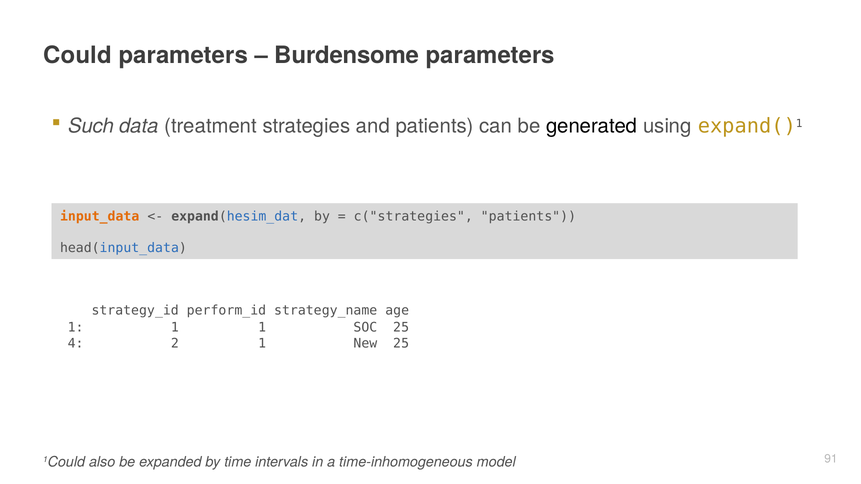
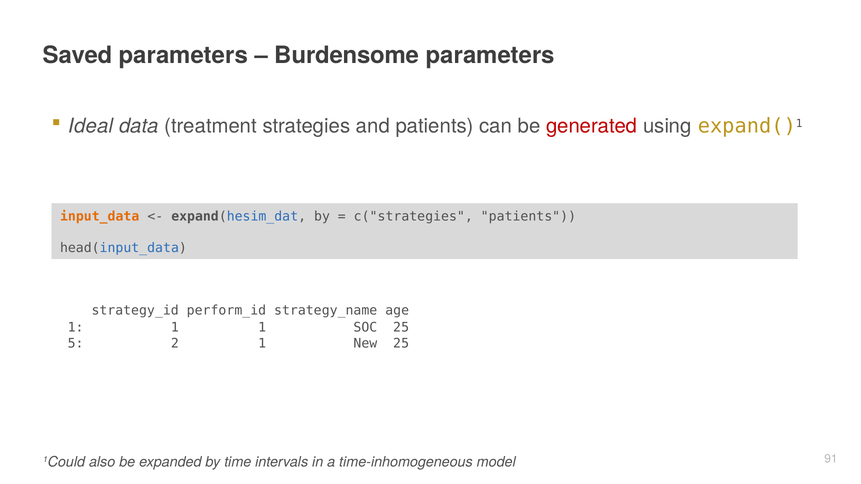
Could: Could -> Saved
Such: Such -> Ideal
generated colour: black -> red
4: 4 -> 5
